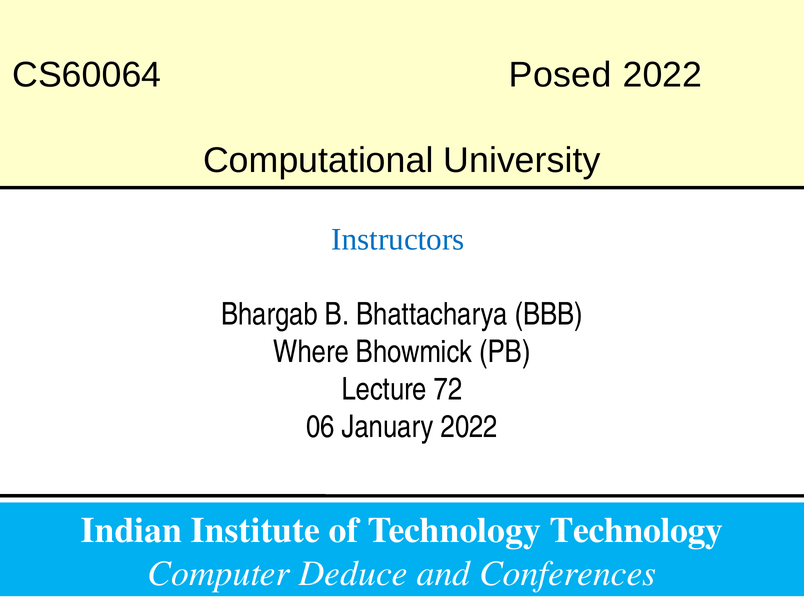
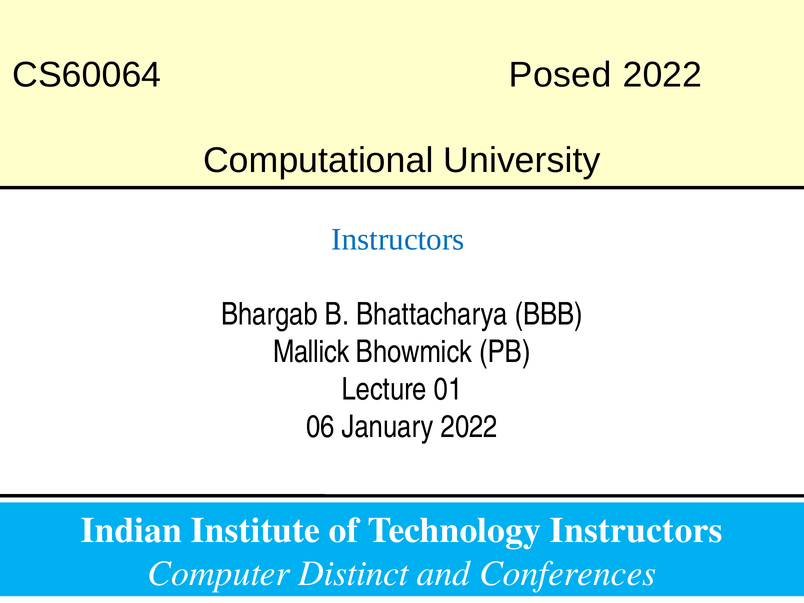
Where: Where -> Mallick
72: 72 -> 01
Technology Technology: Technology -> Instructors
Deduce: Deduce -> Distinct
